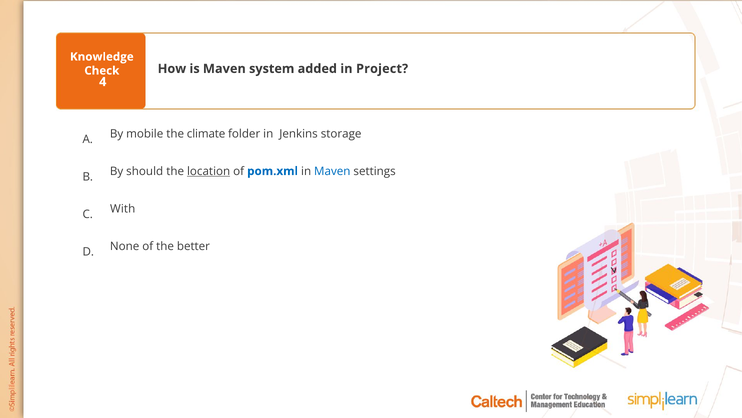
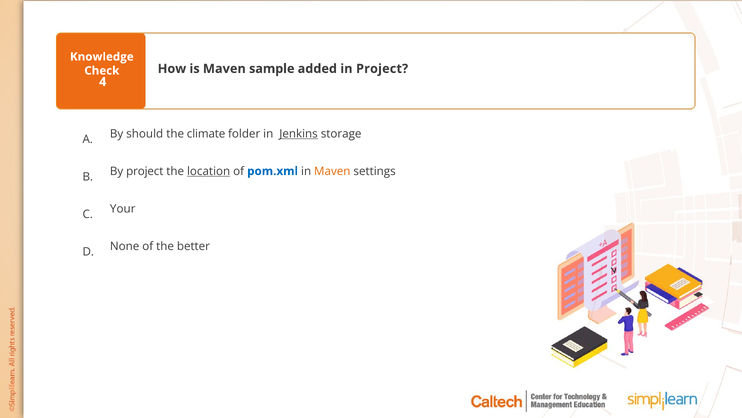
system: system -> sample
mobile: mobile -> should
Jenkins underline: none -> present
By should: should -> project
Maven at (332, 171) colour: blue -> orange
With: With -> Your
